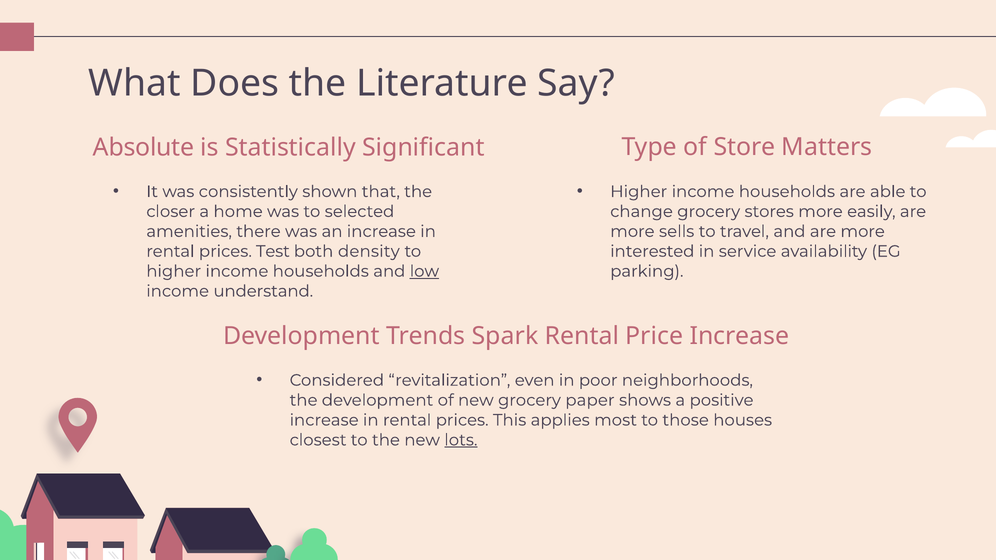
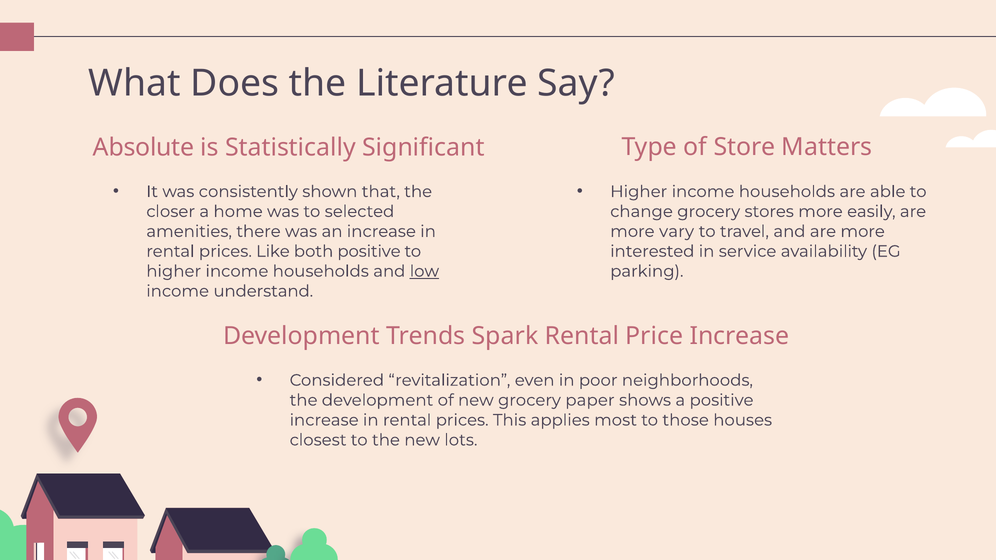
sells: sells -> vary
Test: Test -> Like
both density: density -> positive
lots underline: present -> none
